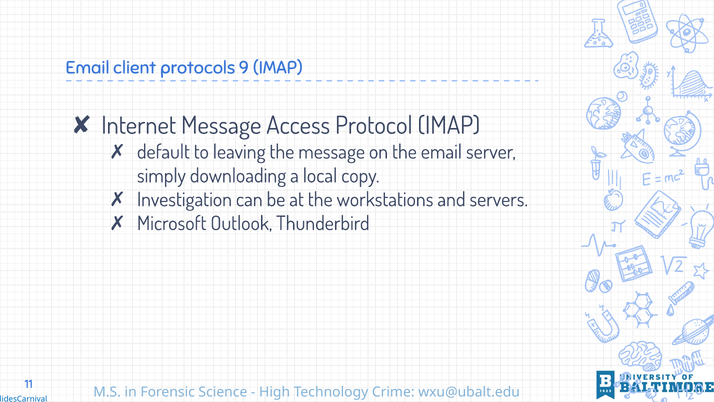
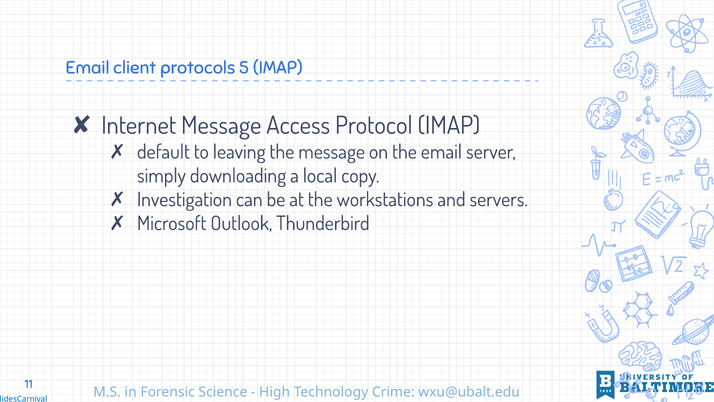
9: 9 -> 5
